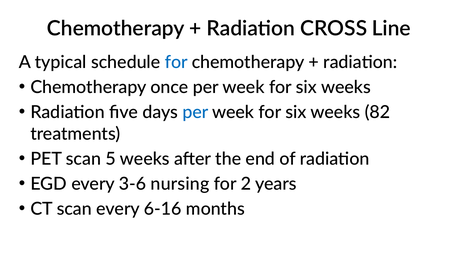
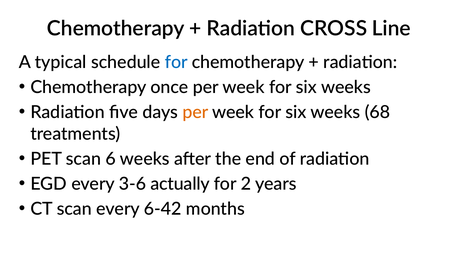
per at (195, 112) colour: blue -> orange
82: 82 -> 68
5: 5 -> 6
nursing: nursing -> actually
6-16: 6-16 -> 6-42
